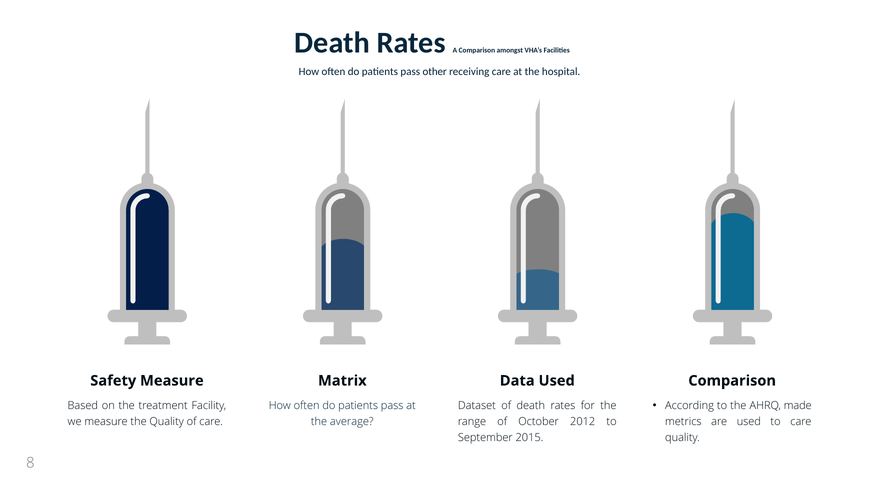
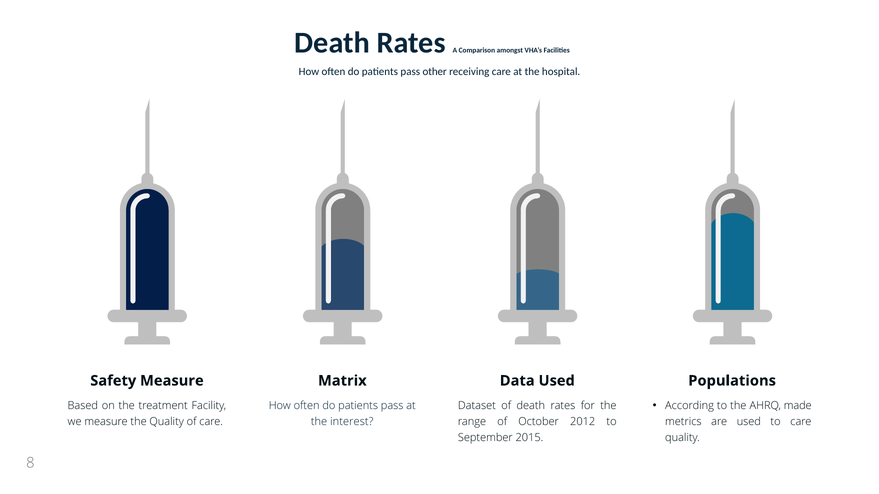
Comparison at (732, 381): Comparison -> Populations
average: average -> interest
